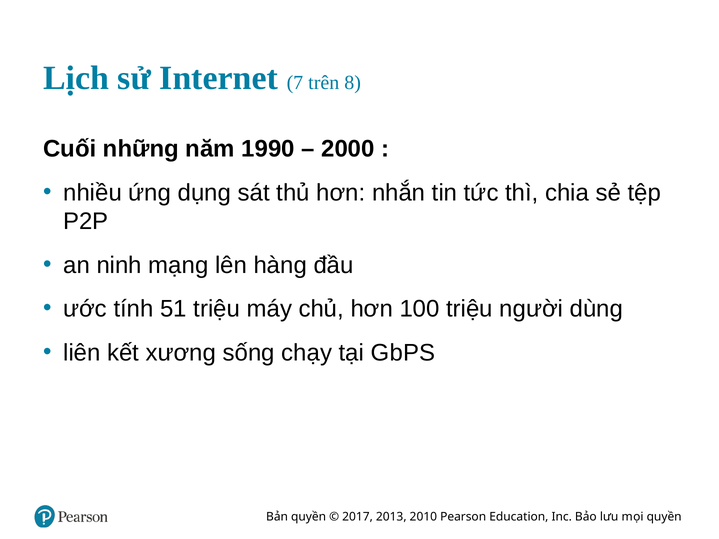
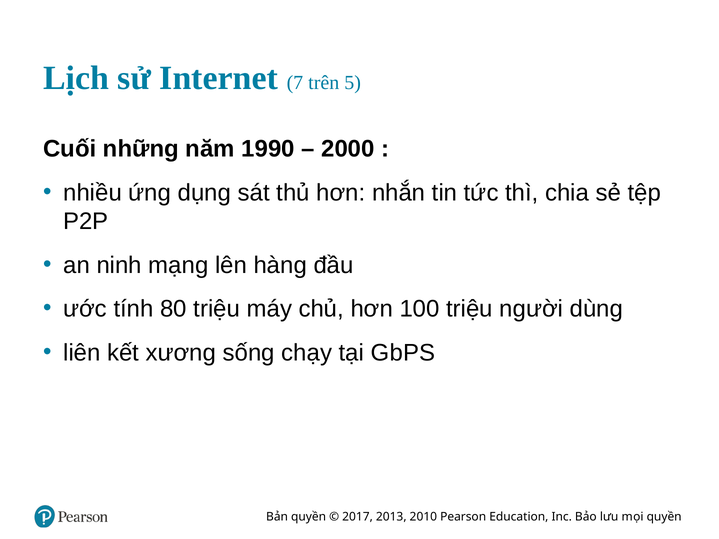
8: 8 -> 5
51: 51 -> 80
